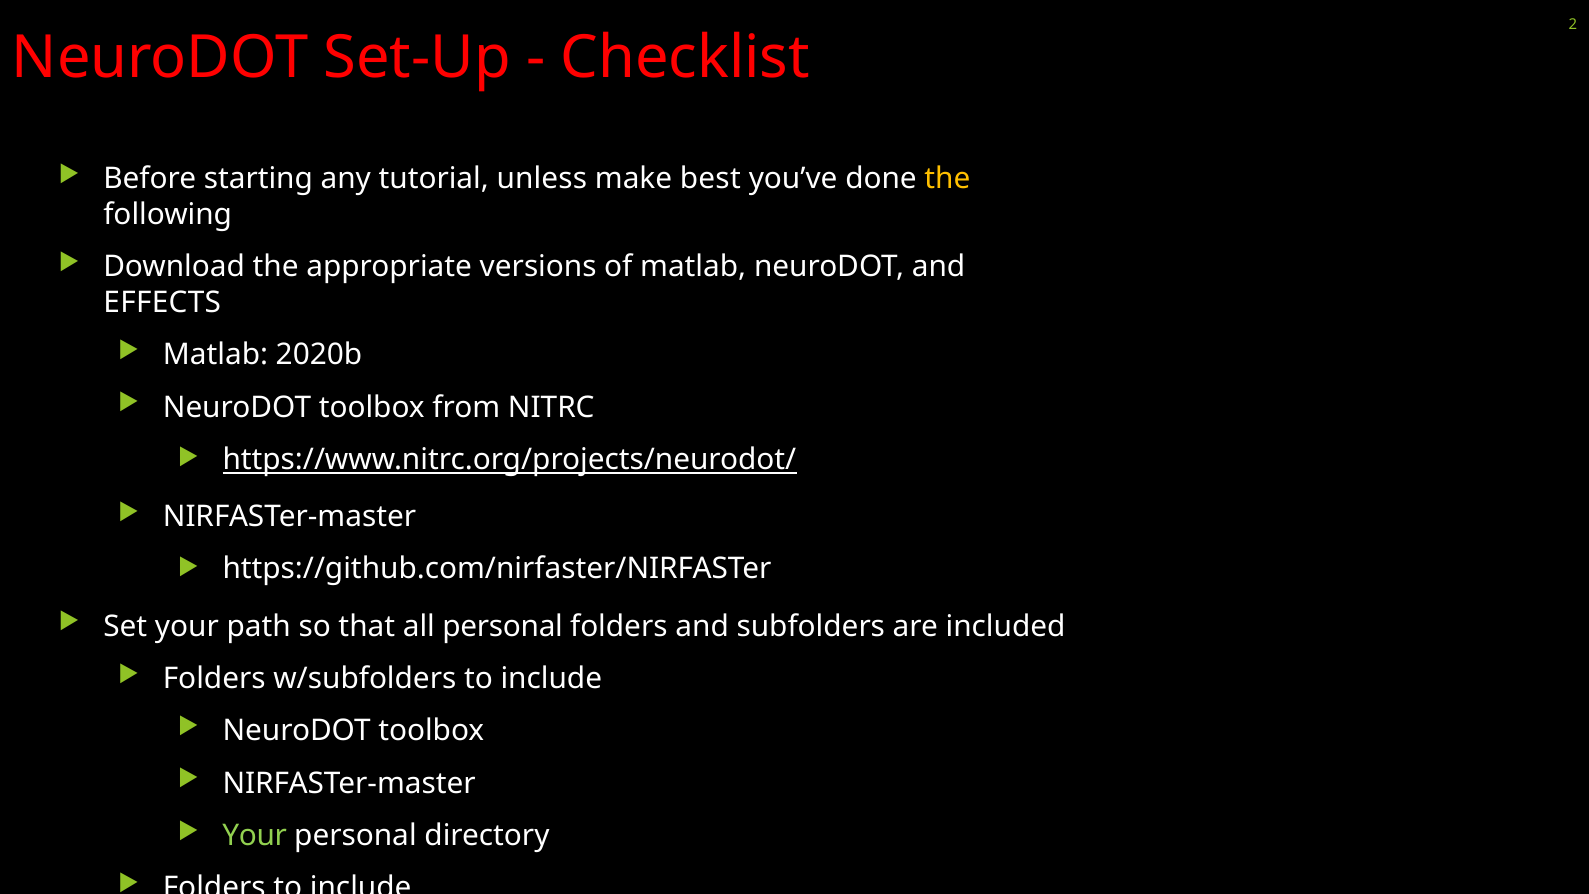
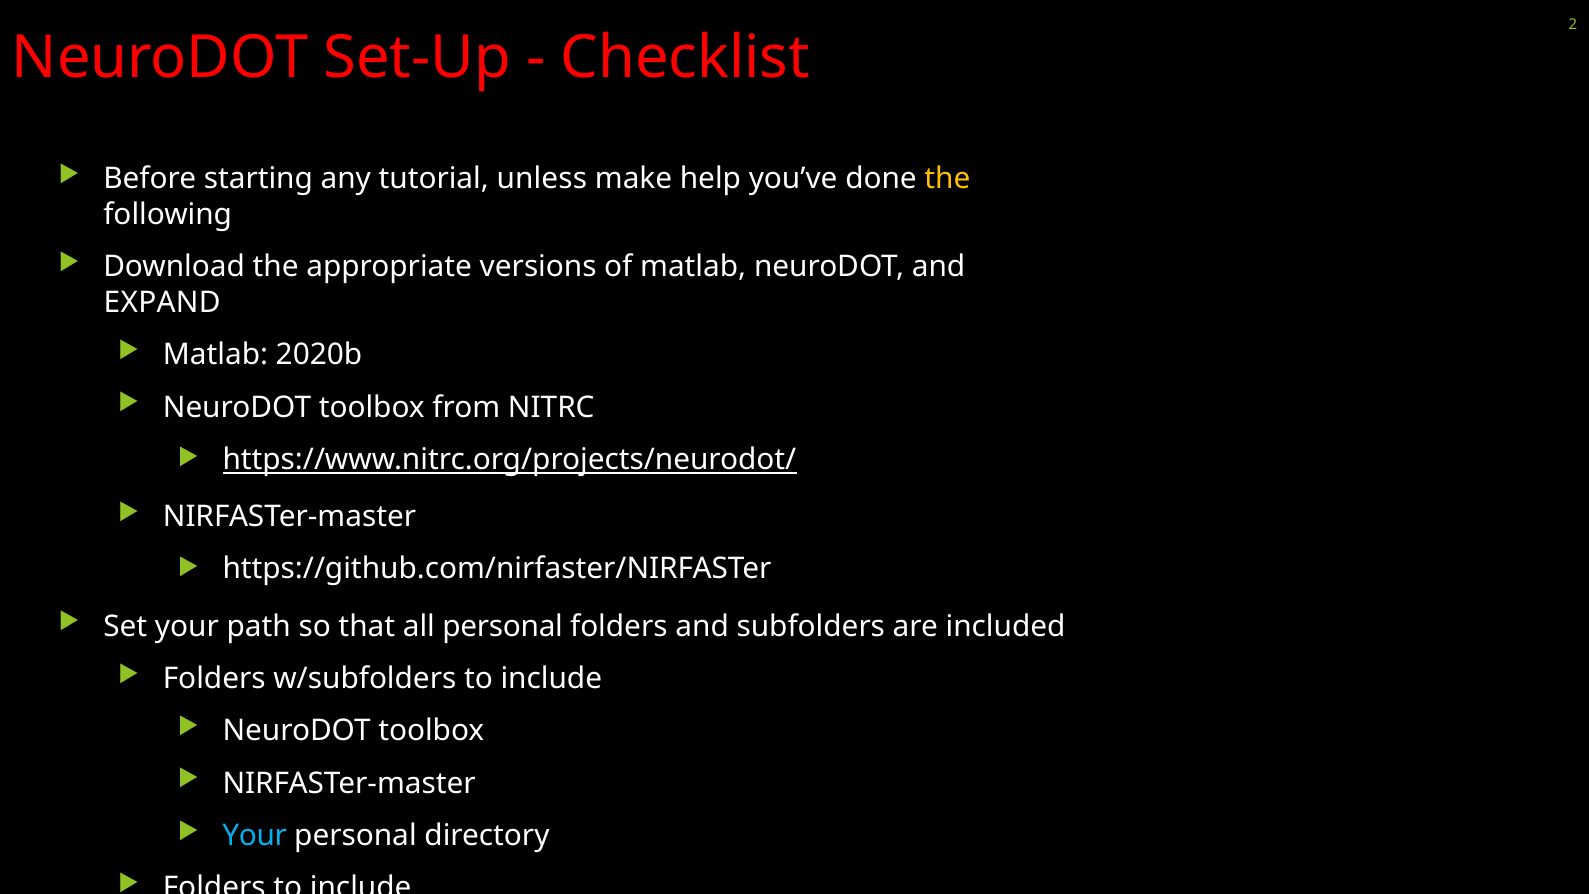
best: best -> help
EFFECTS: EFFECTS -> EXPAND
Your at (255, 835) colour: light green -> light blue
